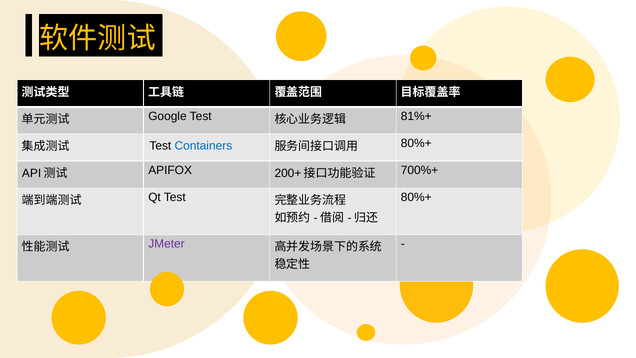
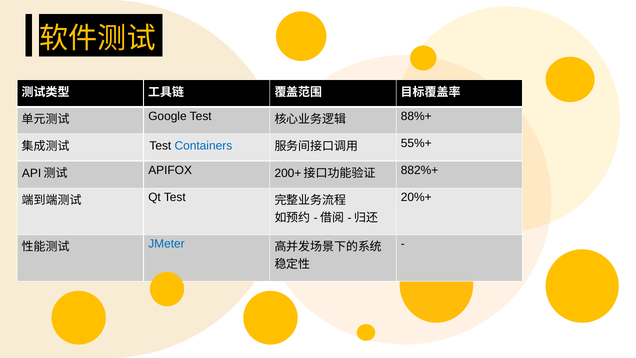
81%+: 81%+ -> 88%+
80%+ at (416, 143): 80%+ -> 55%+
700%+: 700%+ -> 882%+
80%+ at (416, 197): 80%+ -> 20%+
JMeter colour: purple -> blue
